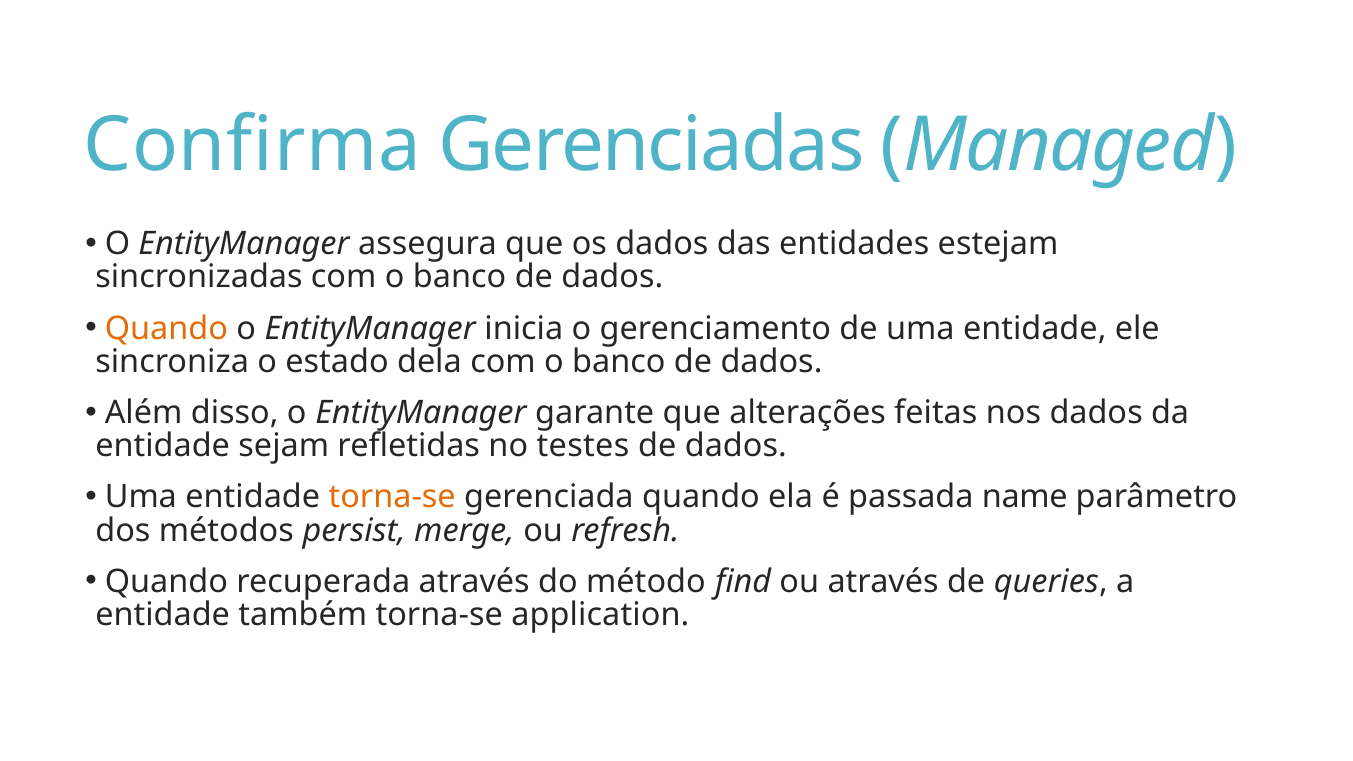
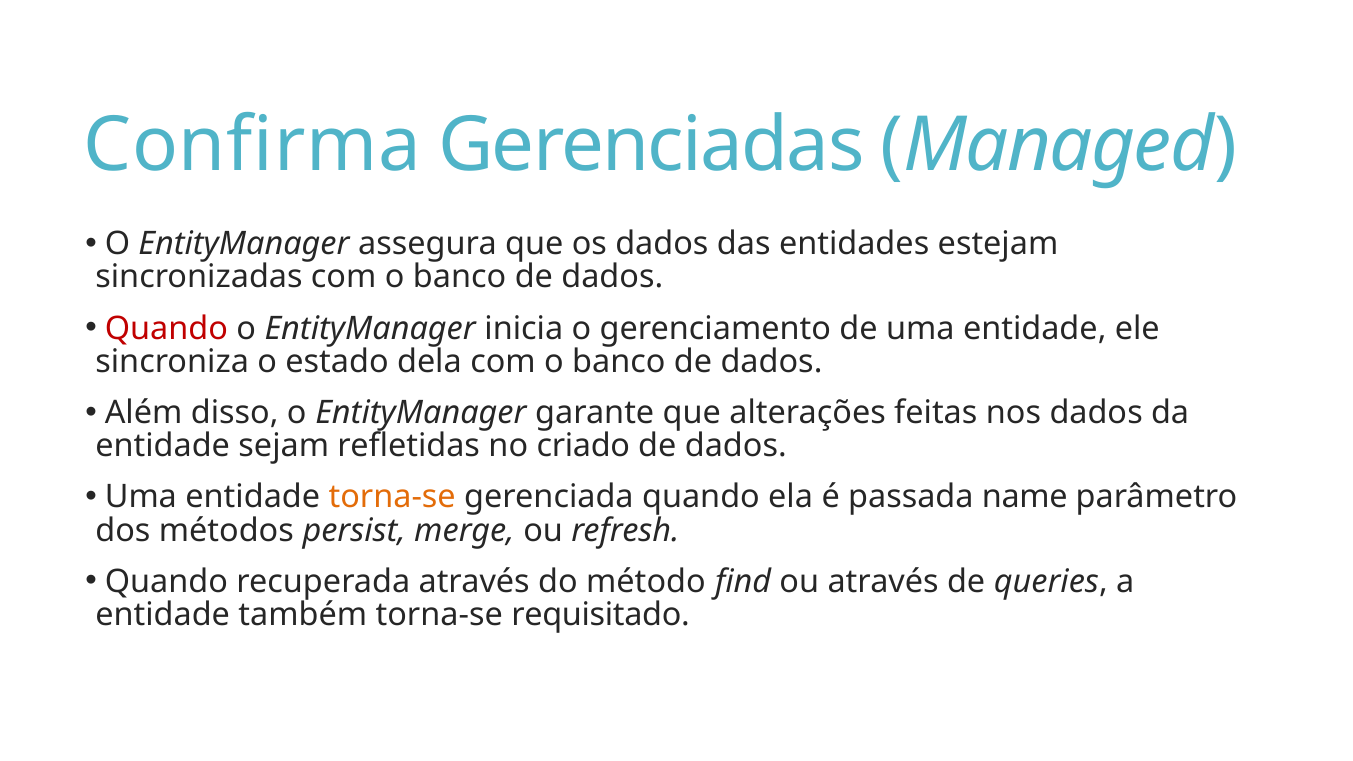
Quando at (166, 328) colour: orange -> red
testes: testes -> criado
application: application -> requisitado
